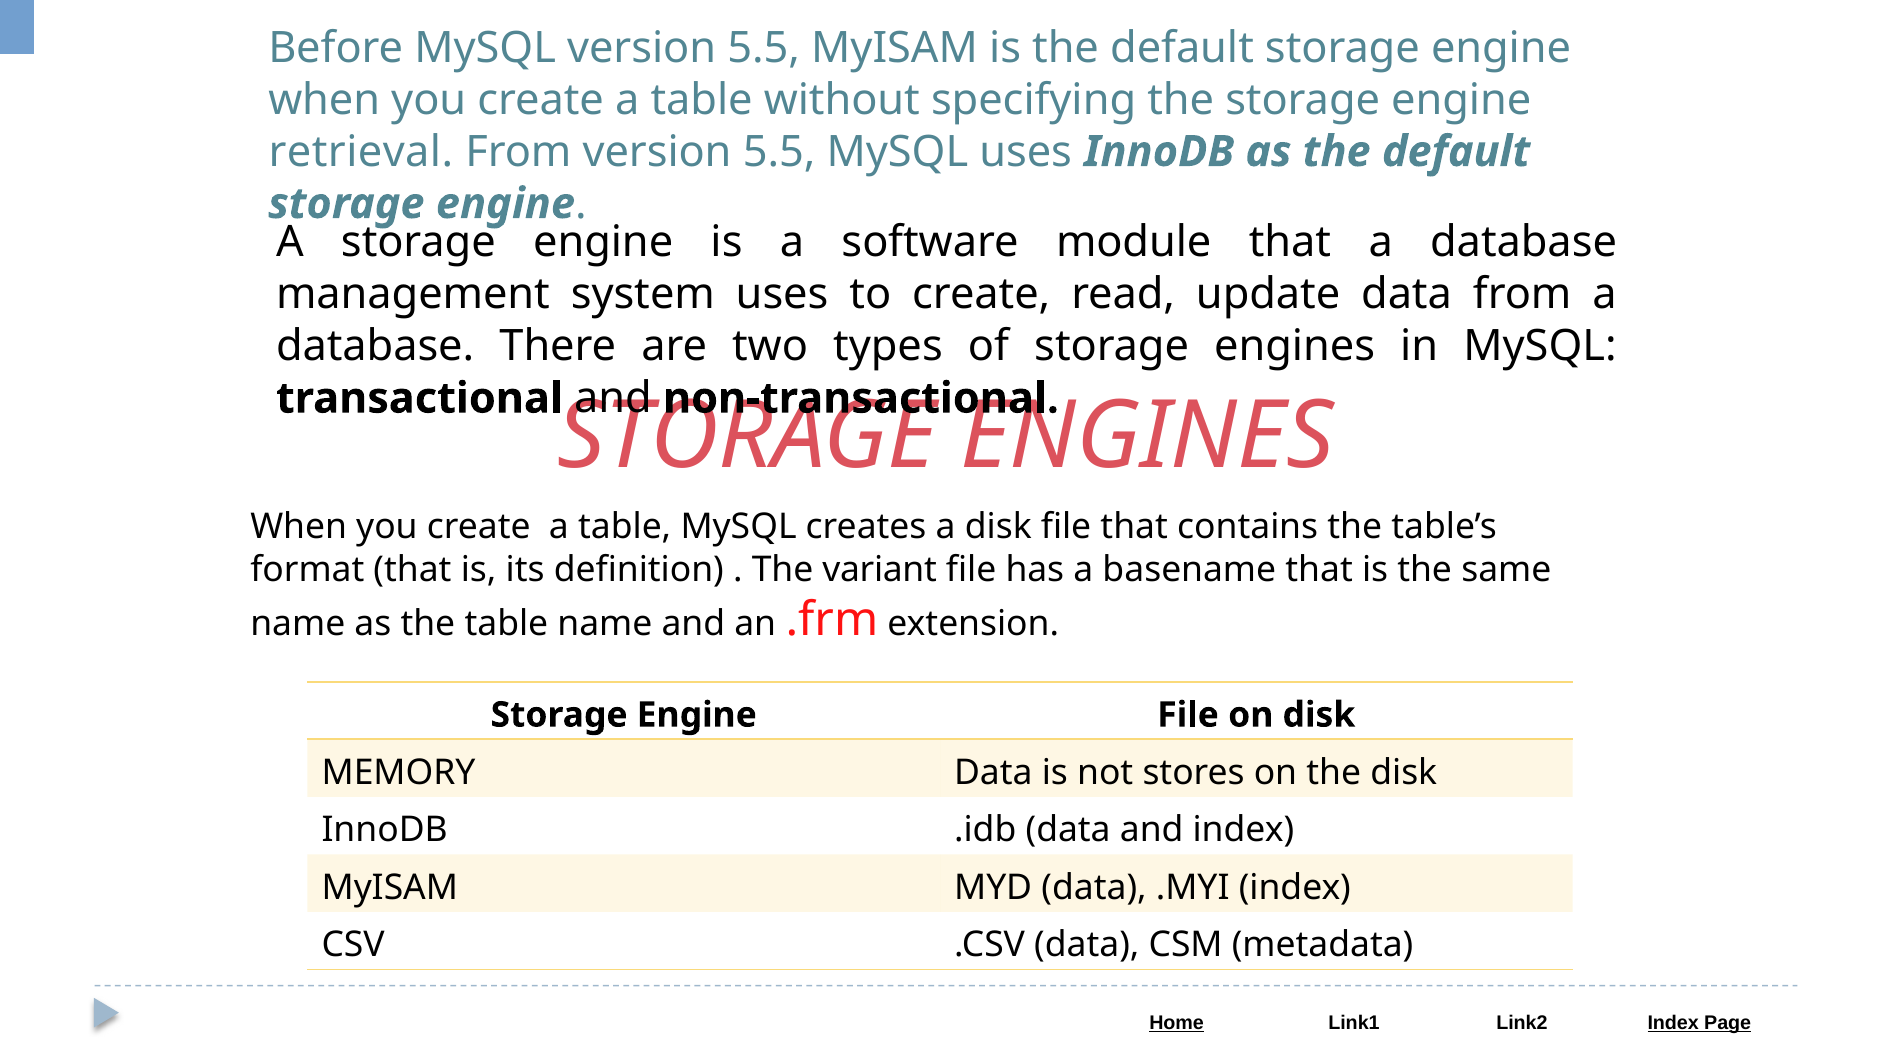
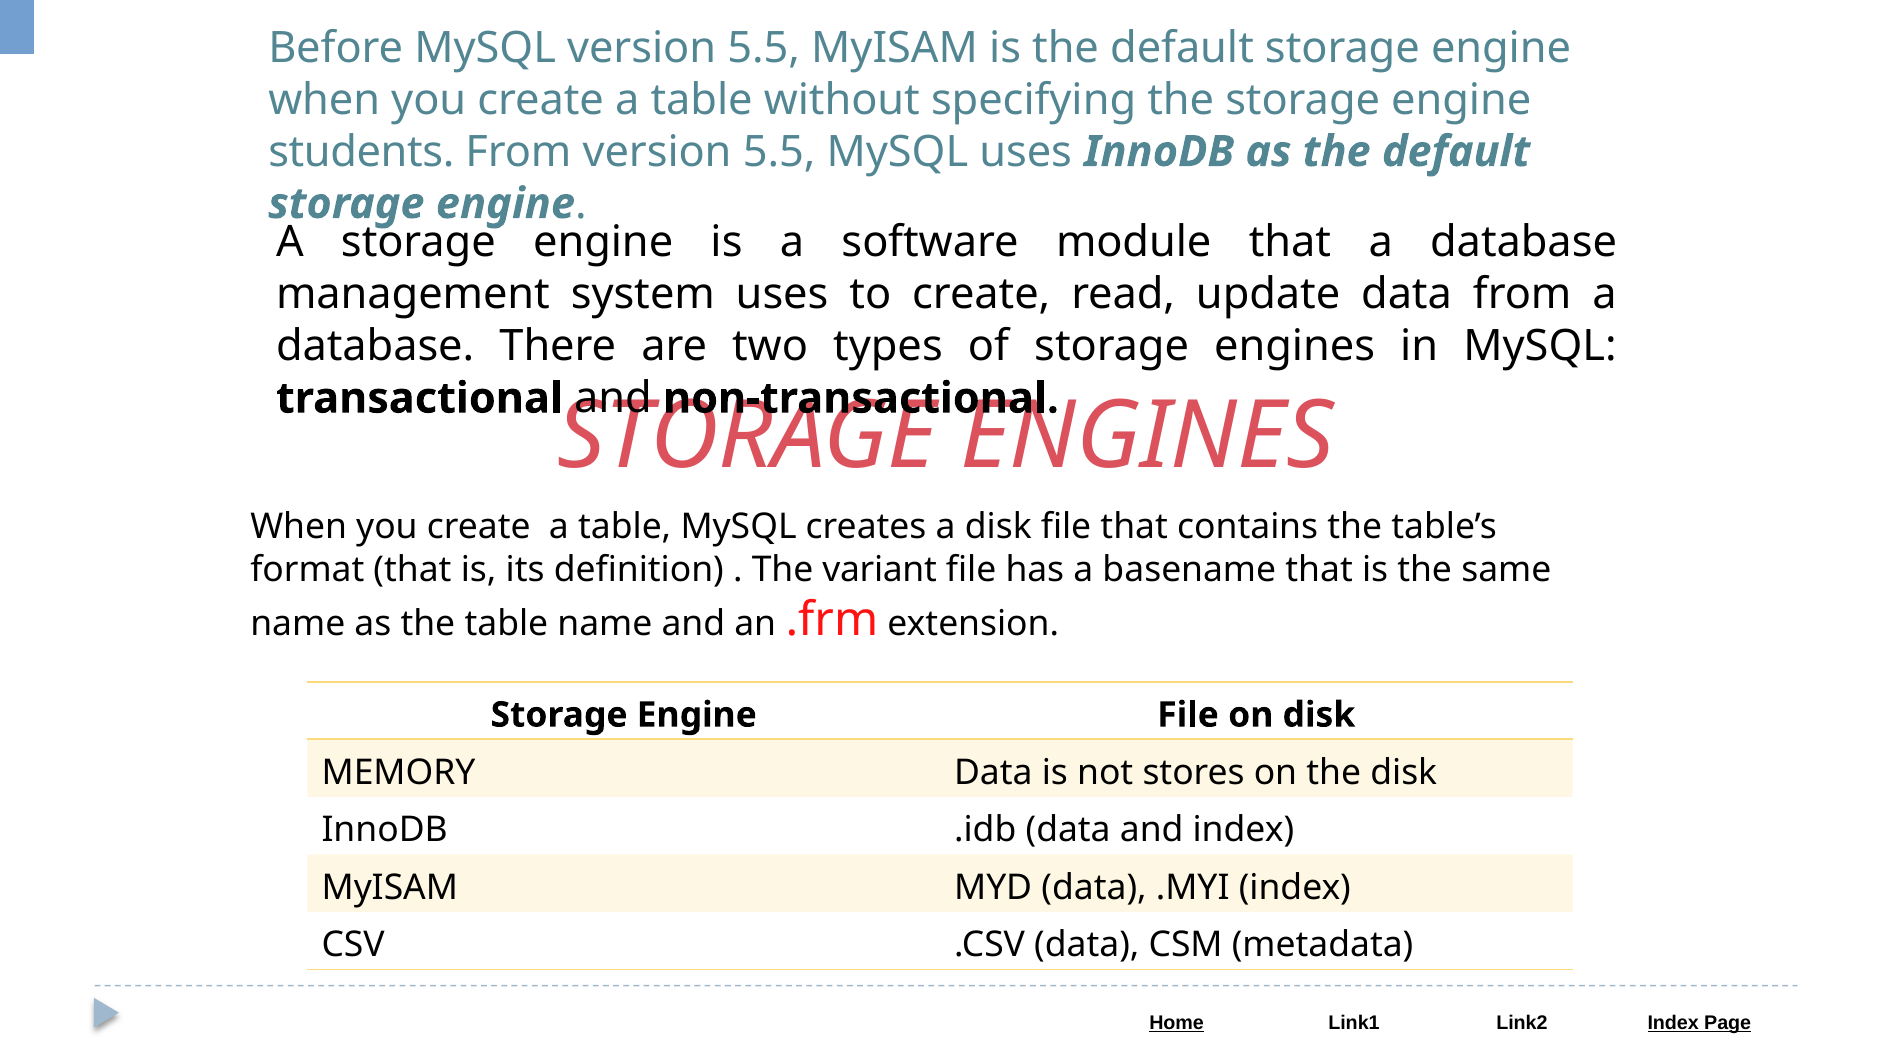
retrieval: retrieval -> students
